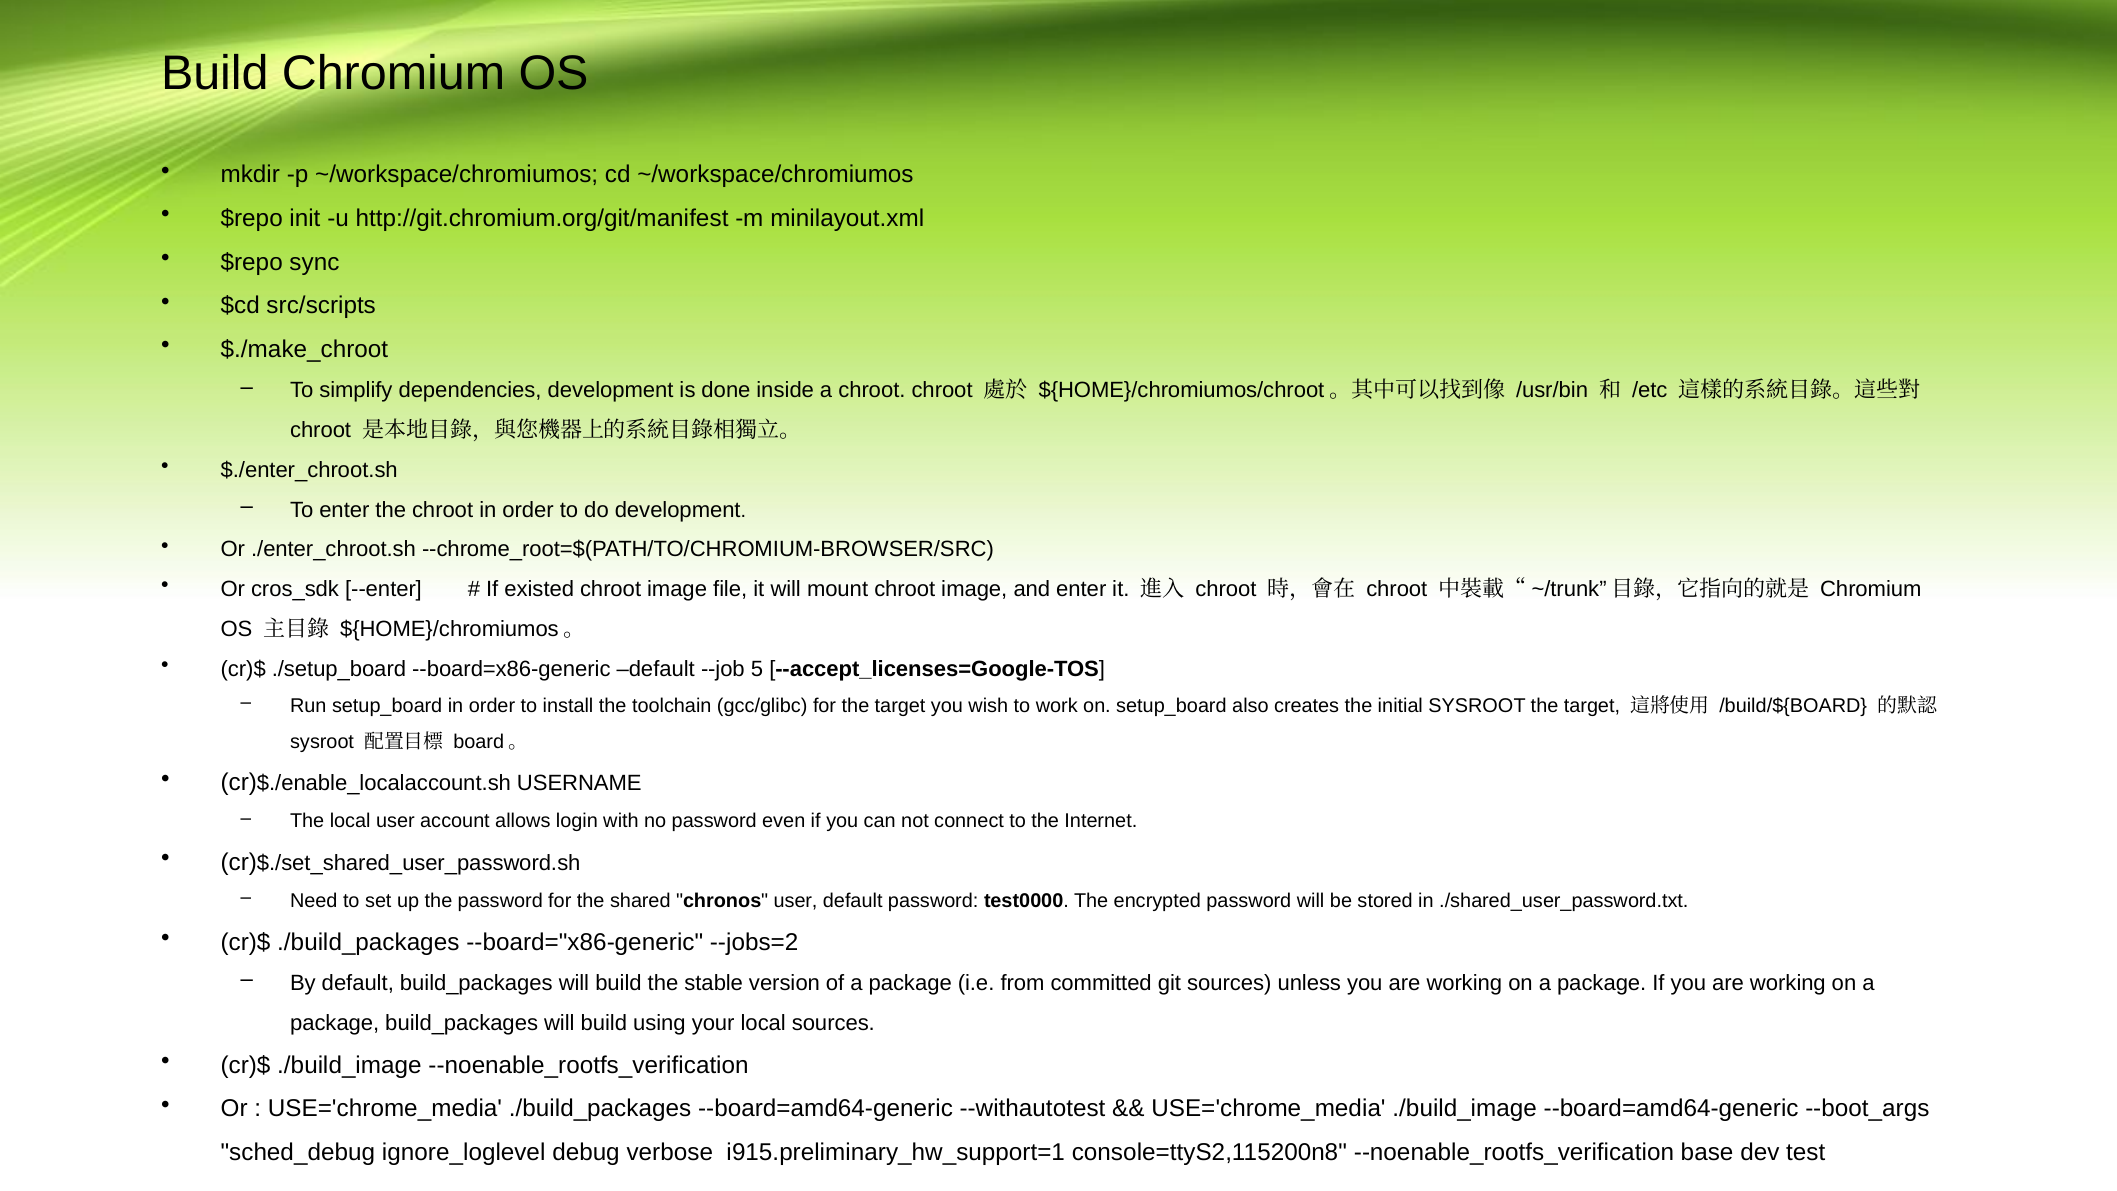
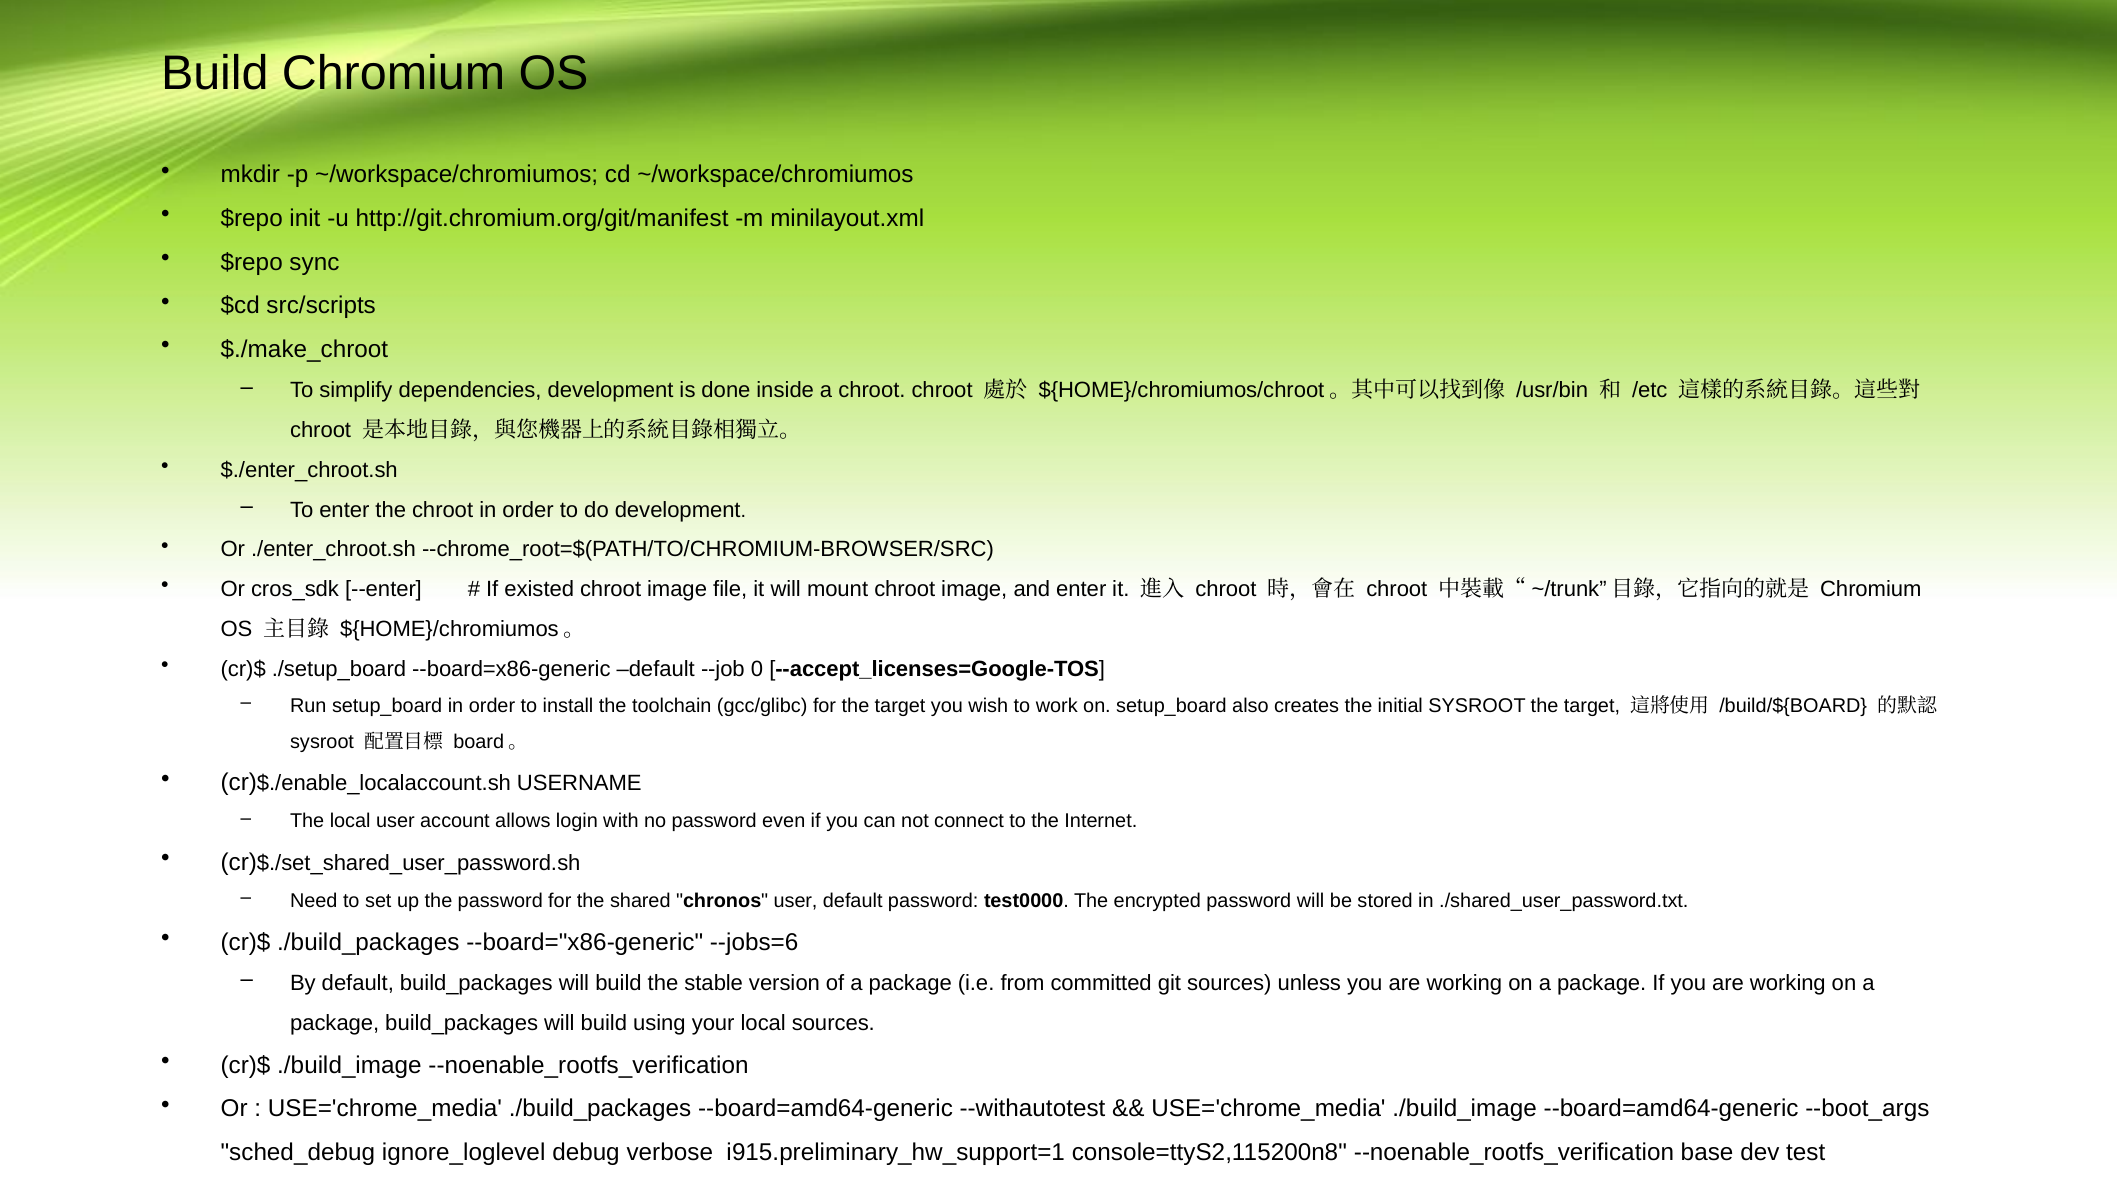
5: 5 -> 0
--jobs=2: --jobs=2 -> --jobs=6
